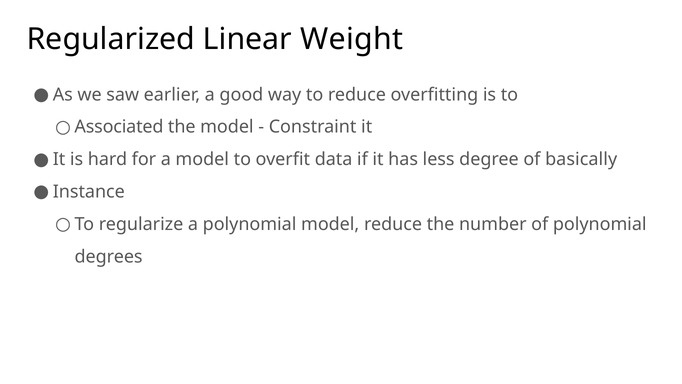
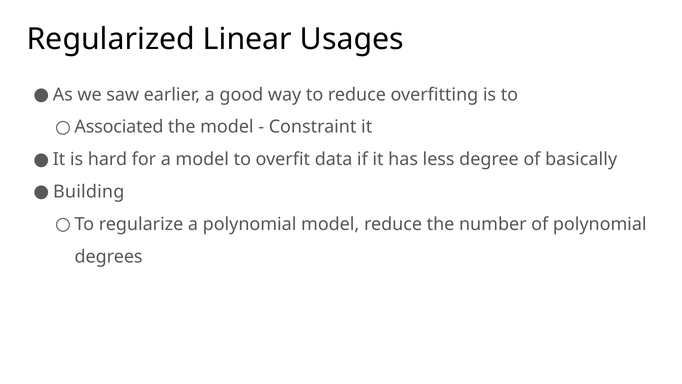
Weight: Weight -> Usages
Instance: Instance -> Building
